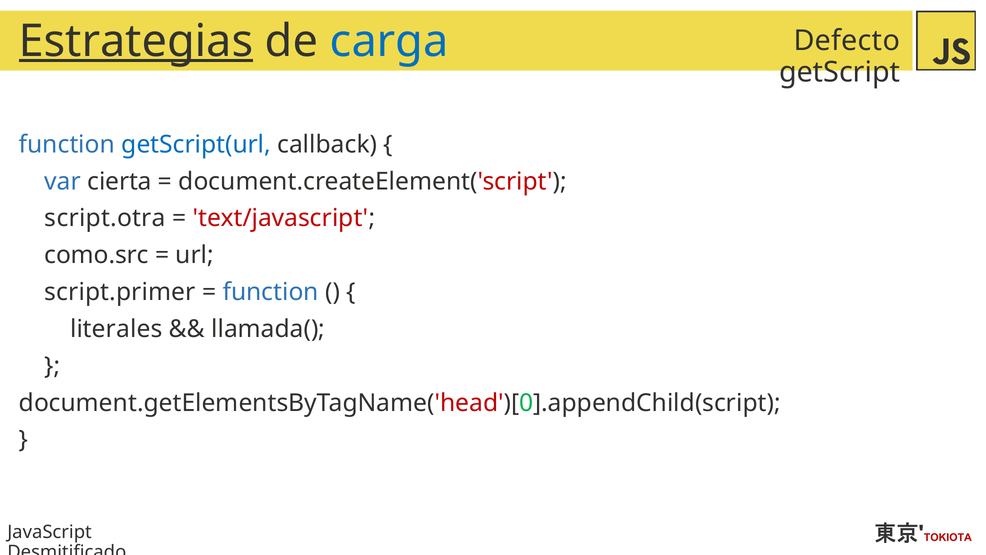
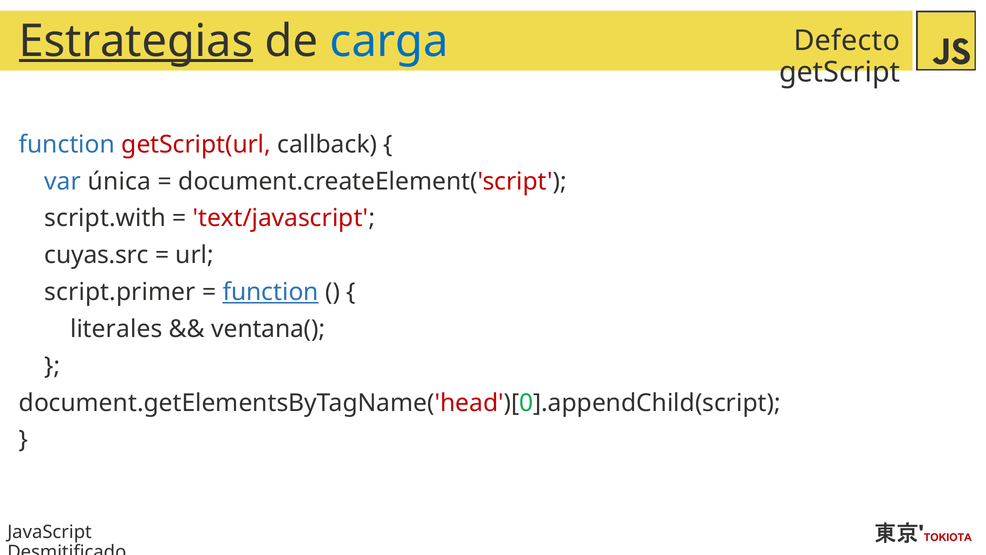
getScript(url colour: blue -> red
cierta: cierta -> única
script.otra: script.otra -> script.with
como.src: como.src -> cuyas.src
function at (271, 292) underline: none -> present
llamada(: llamada( -> ventana(
